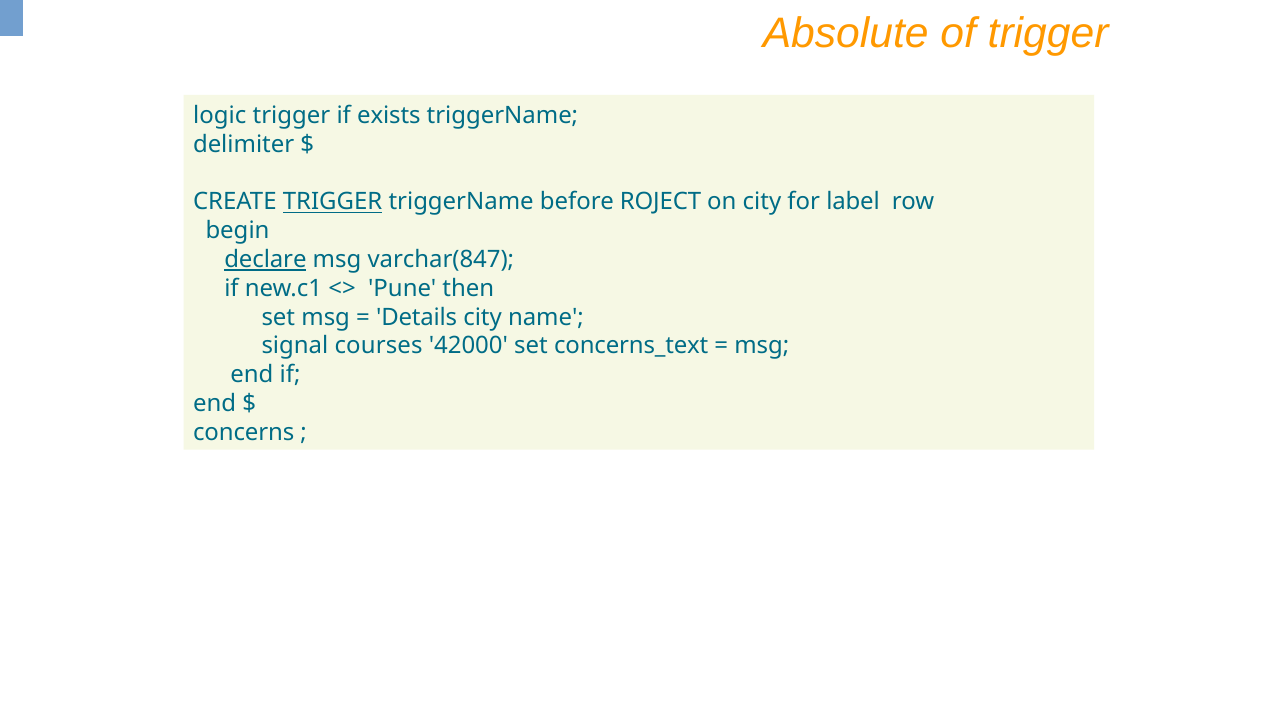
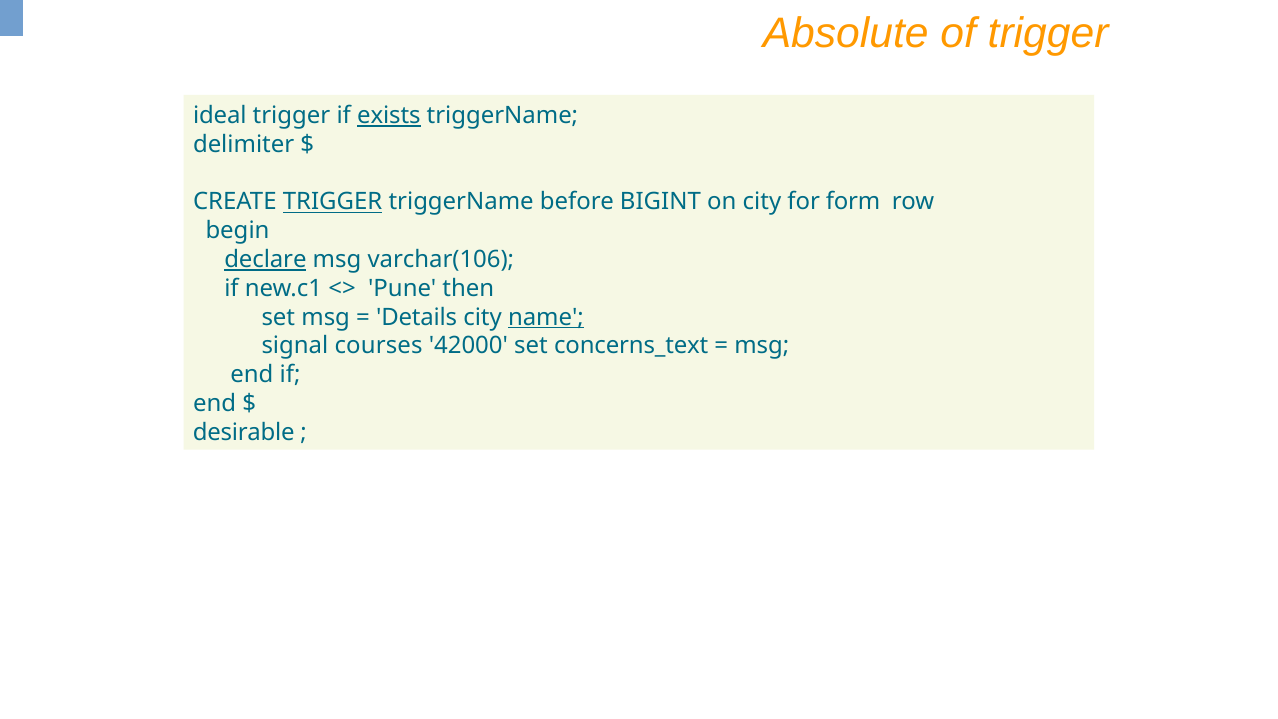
logic: logic -> ideal
exists underline: none -> present
ROJECT: ROJECT -> BIGINT
label: label -> form
varchar(847: varchar(847 -> varchar(106
name underline: none -> present
concerns: concerns -> desirable
